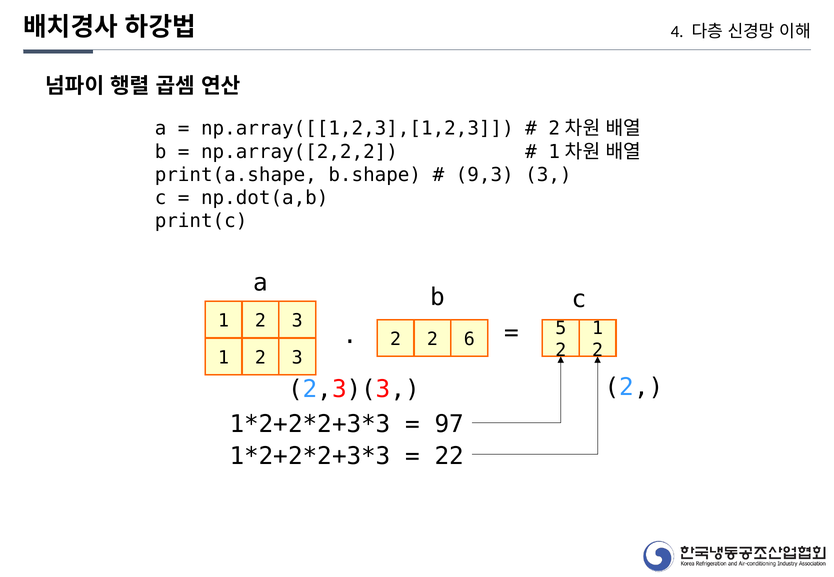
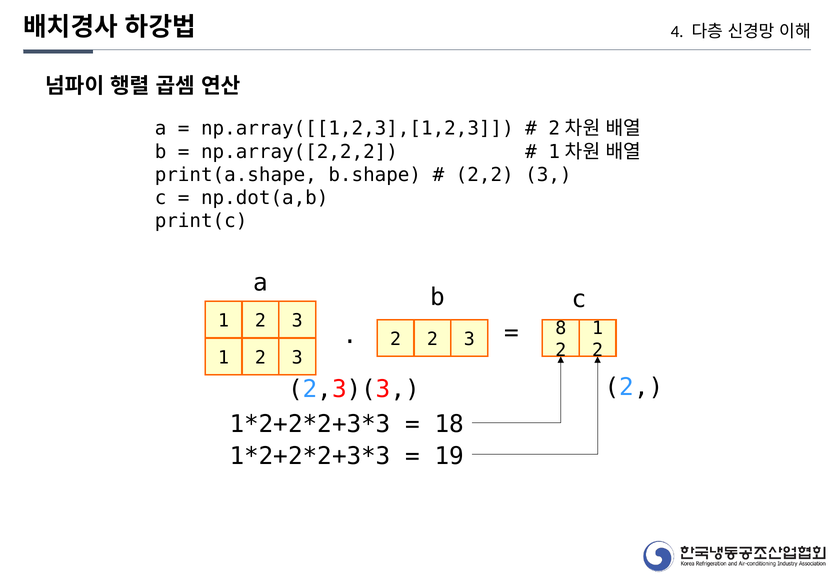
9,3: 9,3 -> 2,2
2 2 6: 6 -> 3
5: 5 -> 8
97: 97 -> 18
22: 22 -> 19
